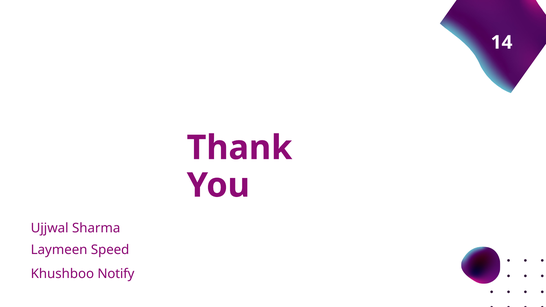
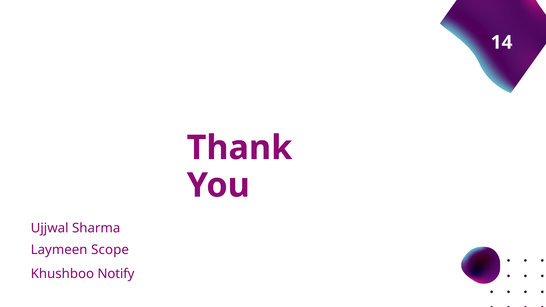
Speed: Speed -> Scope
